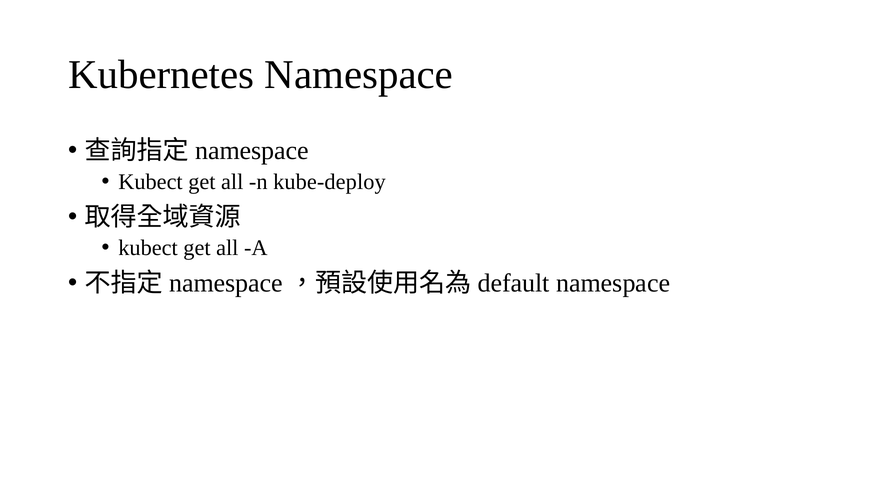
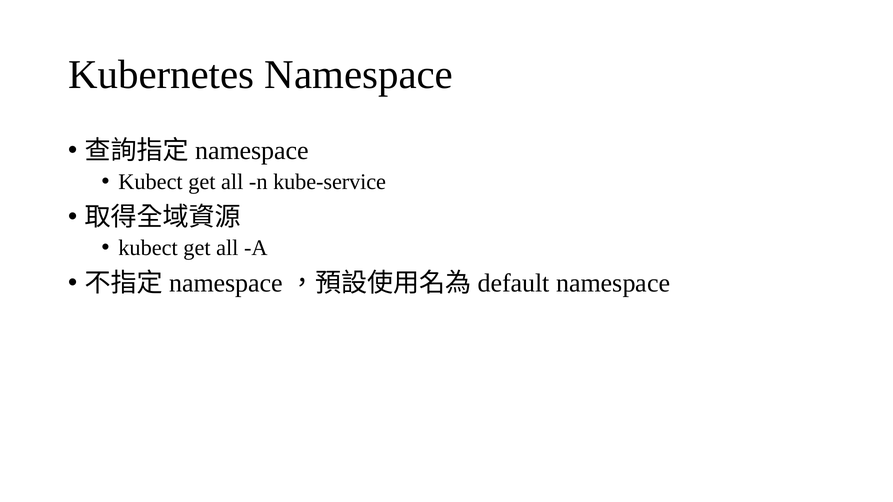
kube-deploy: kube-deploy -> kube-service
